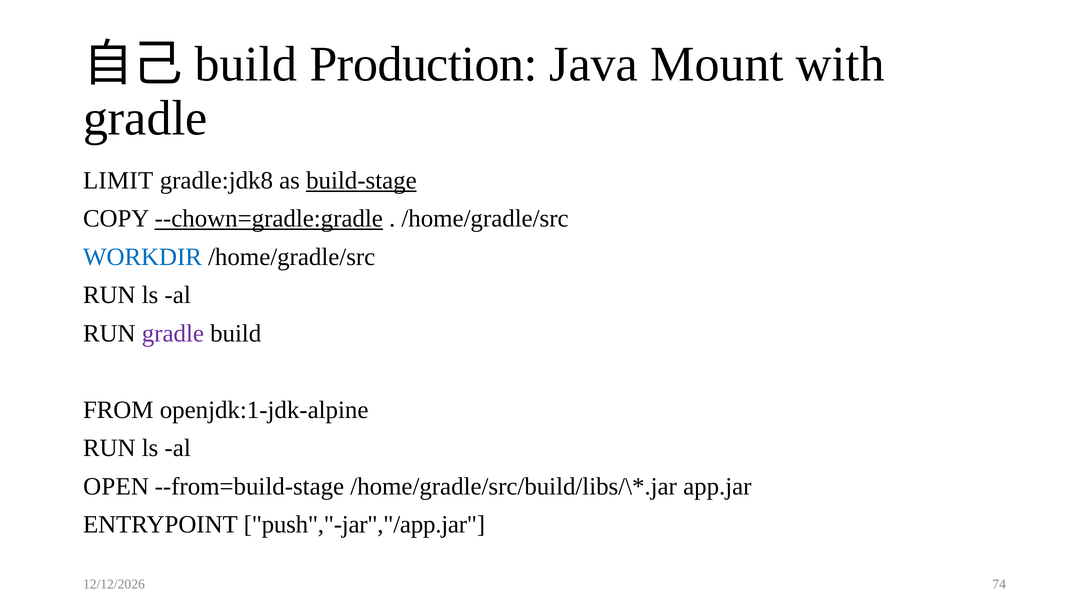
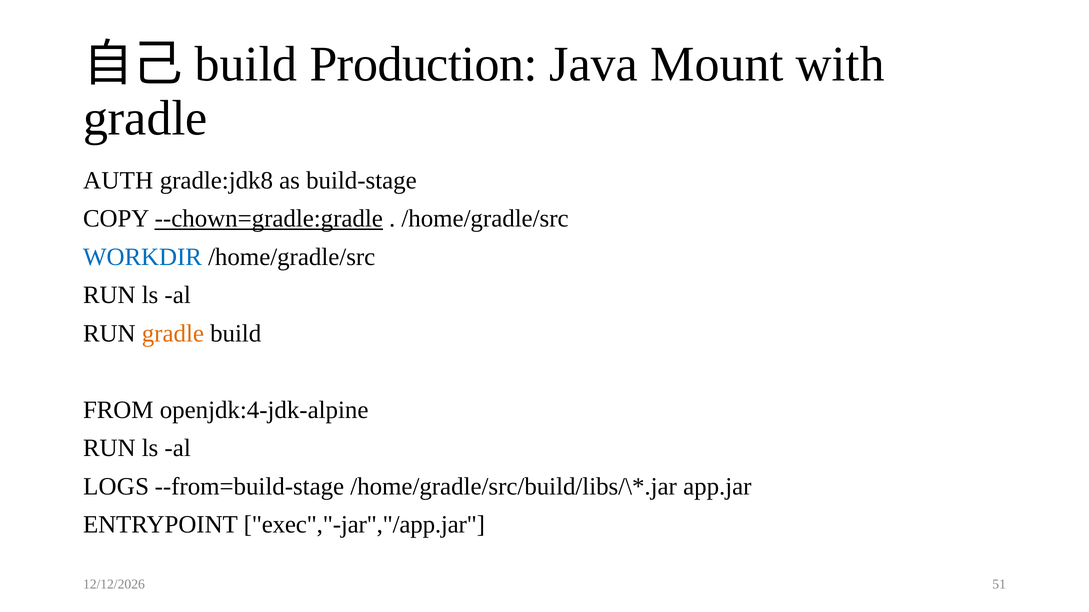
LIMIT: LIMIT -> AUTH
build-stage underline: present -> none
gradle at (173, 334) colour: purple -> orange
openjdk:1-jdk-alpine: openjdk:1-jdk-alpine -> openjdk:4-jdk-alpine
OPEN: OPEN -> LOGS
push","-jar","/app.jar: push","-jar","/app.jar -> exec","-jar","/app.jar
74: 74 -> 51
